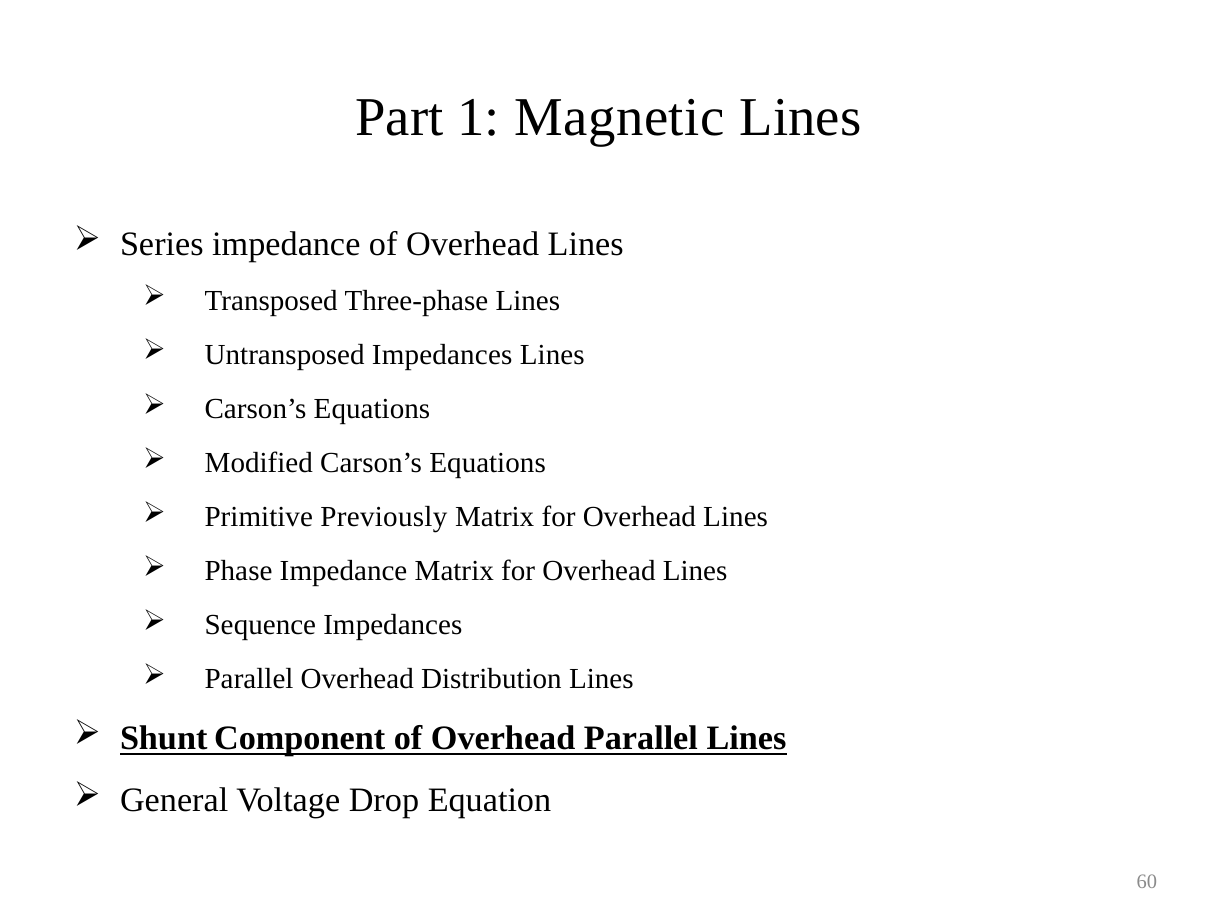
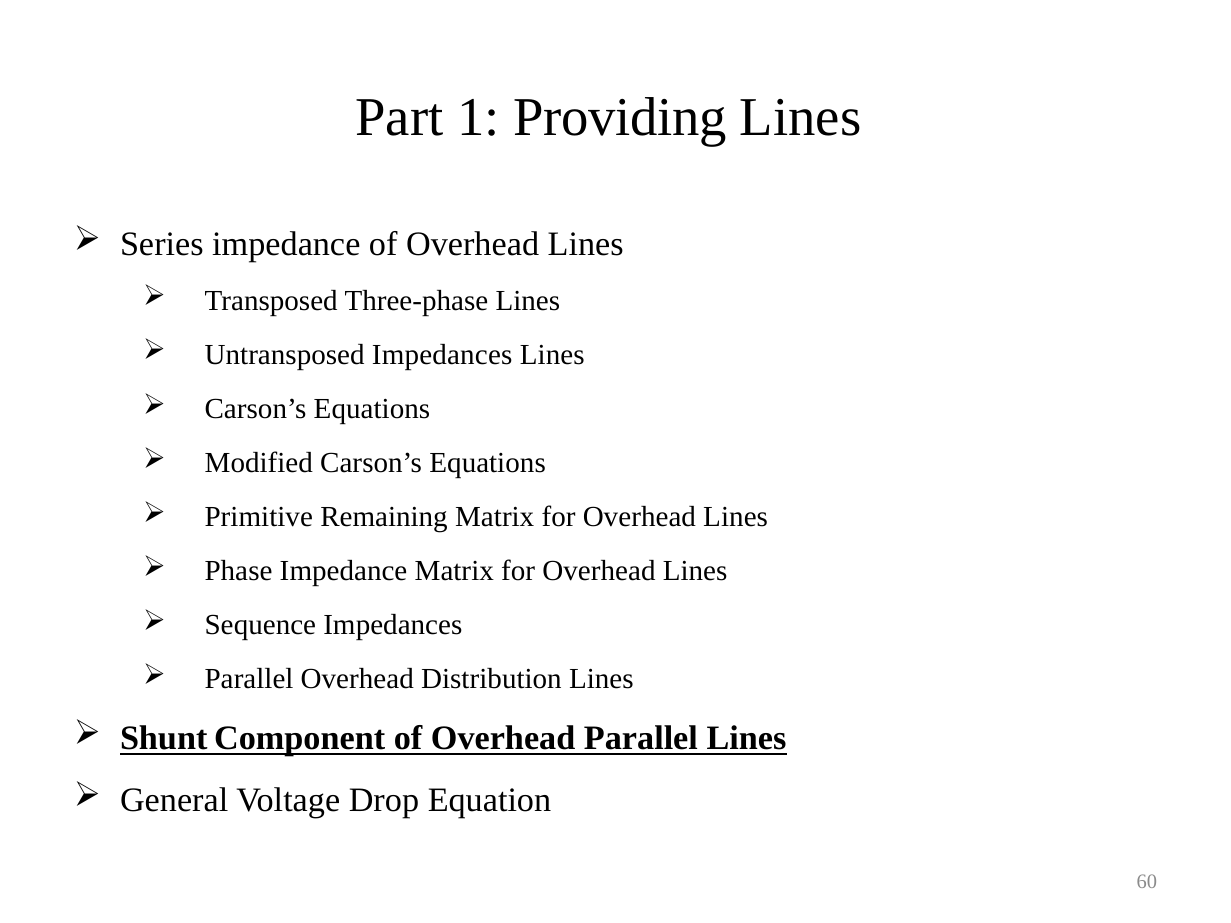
Magnetic: Magnetic -> Providing
Previously: Previously -> Remaining
